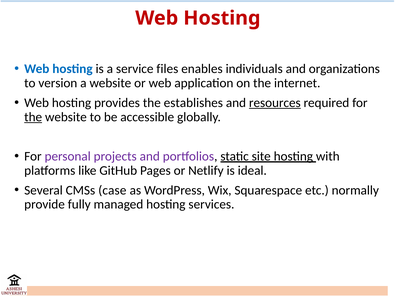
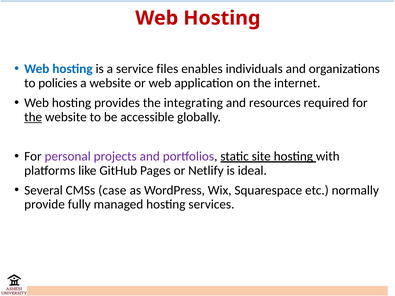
version: version -> policies
establishes: establishes -> integrating
resources underline: present -> none
